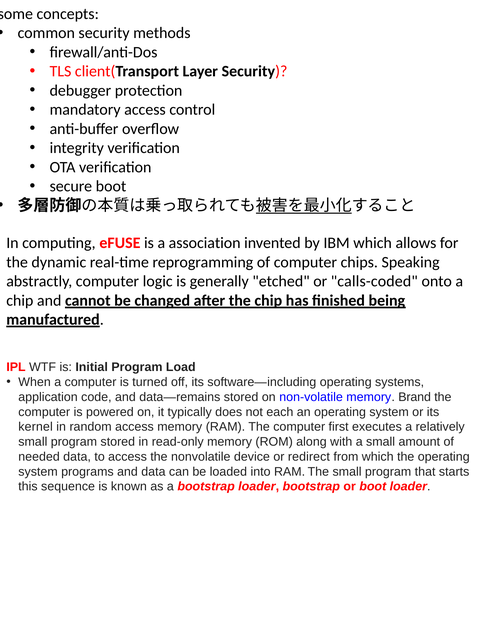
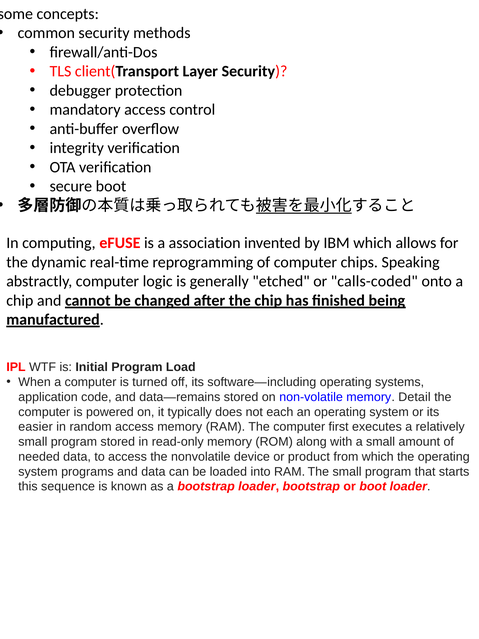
Brand: Brand -> Detail
kernel: kernel -> easier
redirect: redirect -> product
